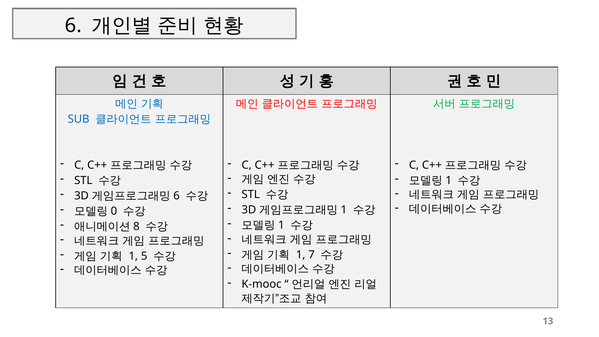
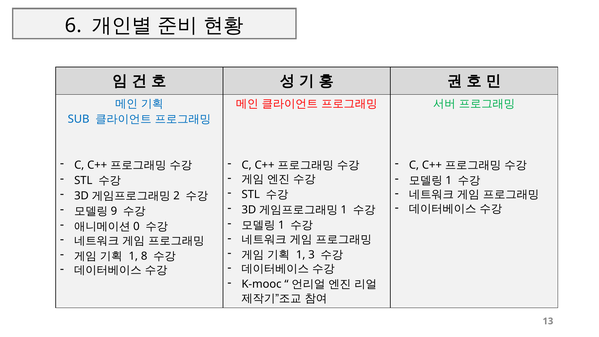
6 at (177, 196): 6 -> 2
0: 0 -> 9
8: 8 -> 0
7: 7 -> 3
5: 5 -> 8
